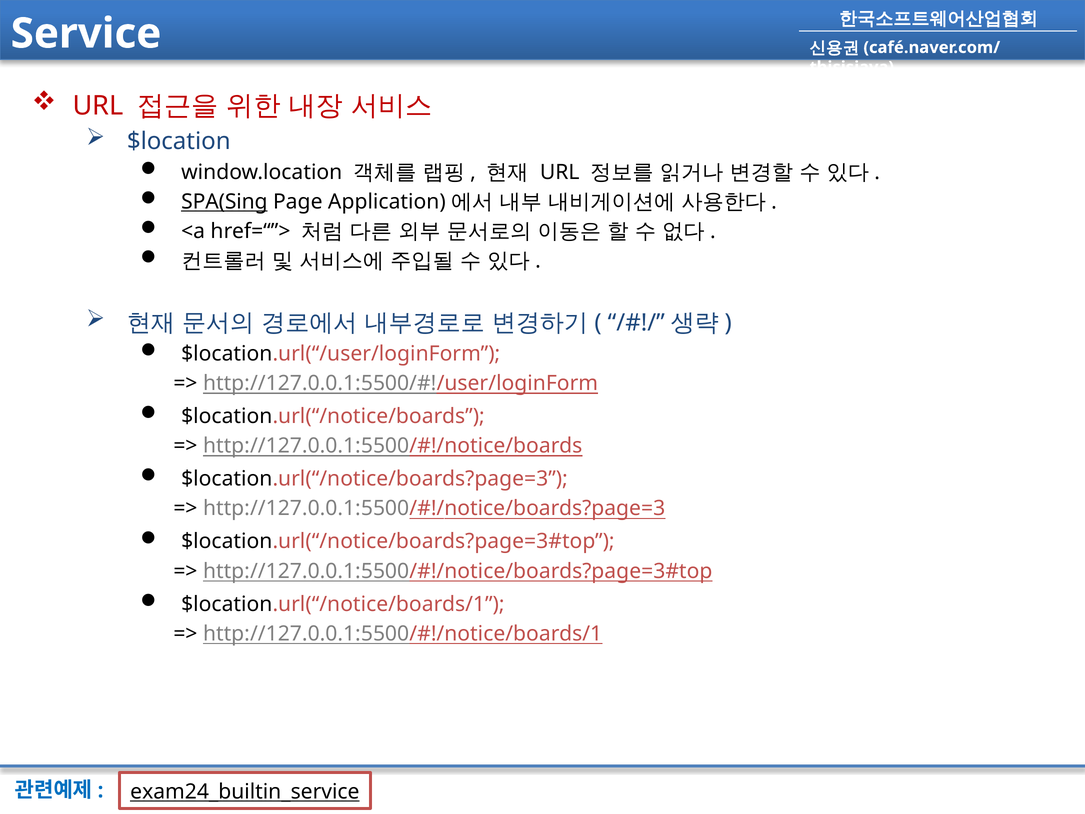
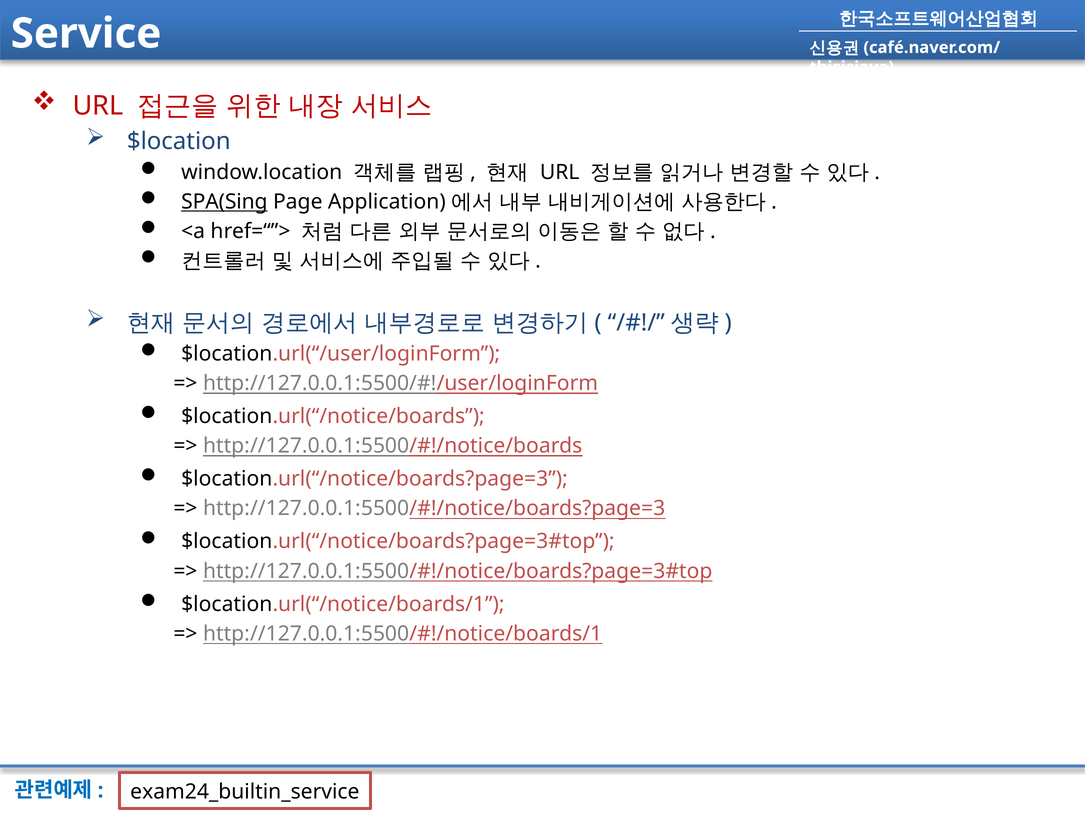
exam24_builtin_service underline: present -> none
